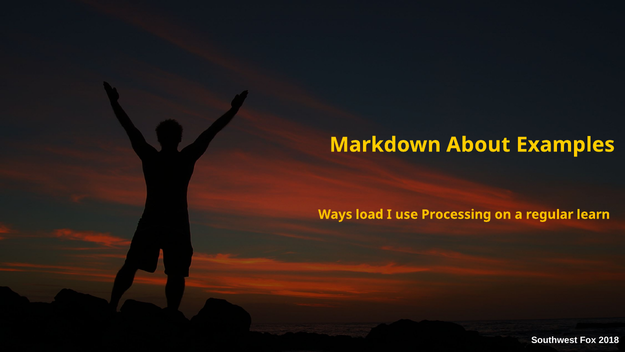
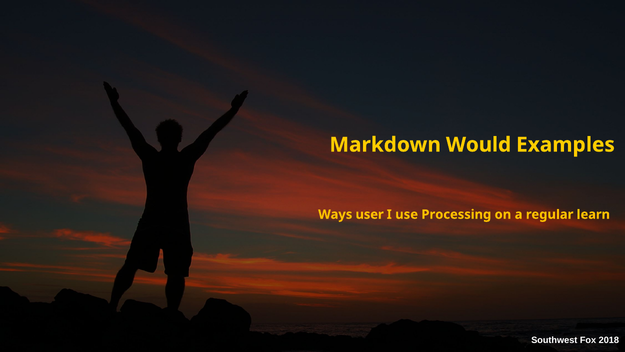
About: About -> Would
load: load -> user
